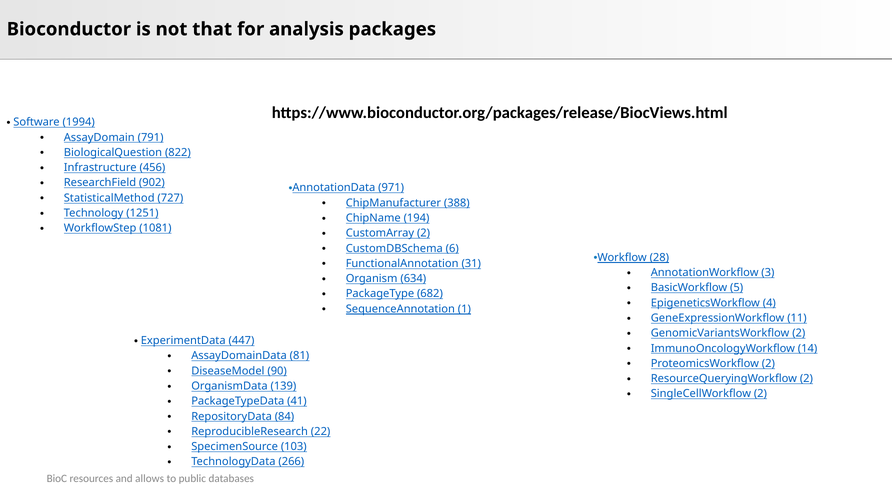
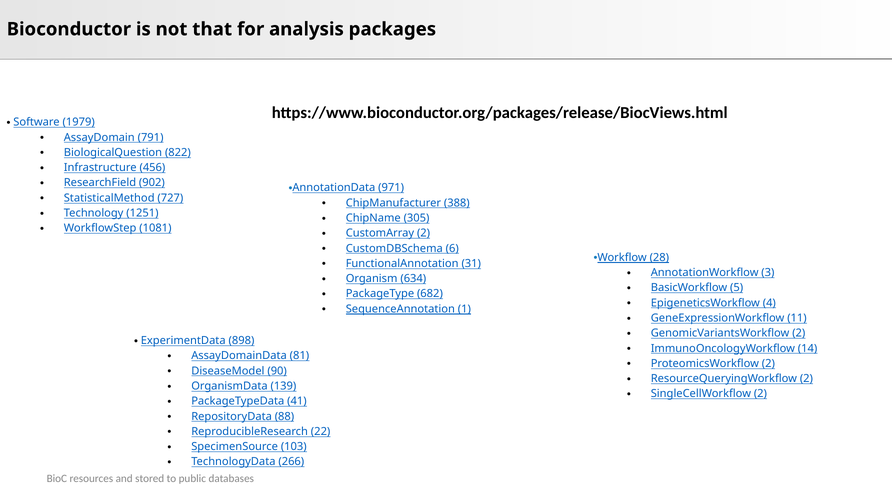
1994: 1994 -> 1979
194: 194 -> 305
447: 447 -> 898
84: 84 -> 88
allows: allows -> stored
